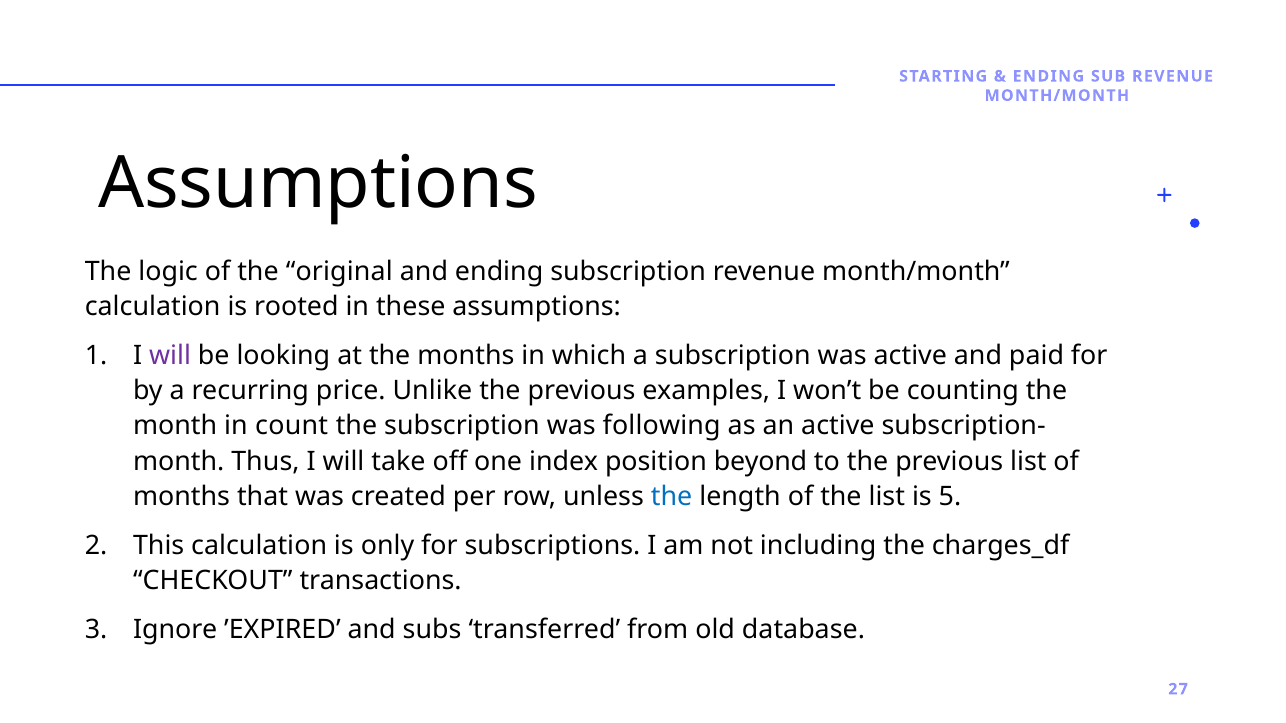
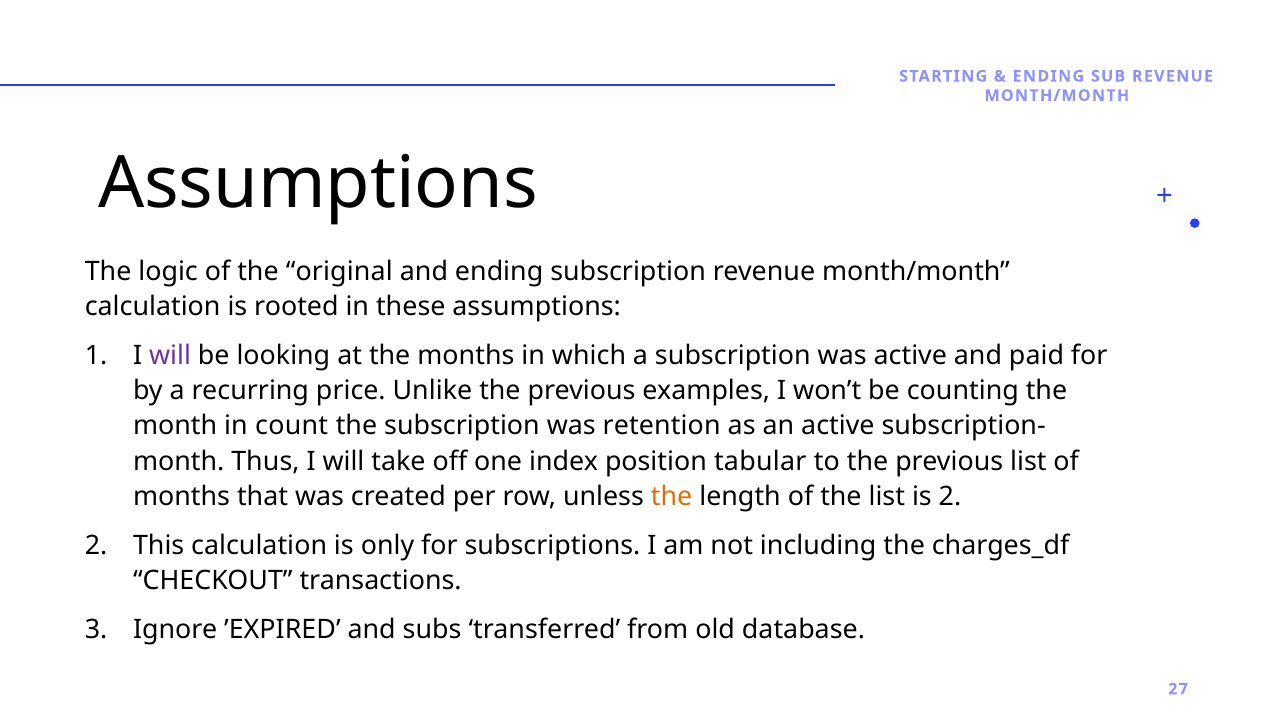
following: following -> retention
beyond: beyond -> tabular
the at (672, 497) colour: blue -> orange
is 5: 5 -> 2
